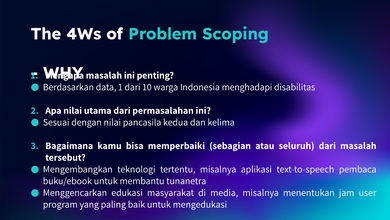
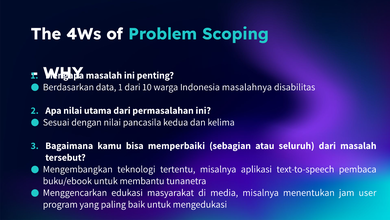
menghadapi: menghadapi -> masalahnya
